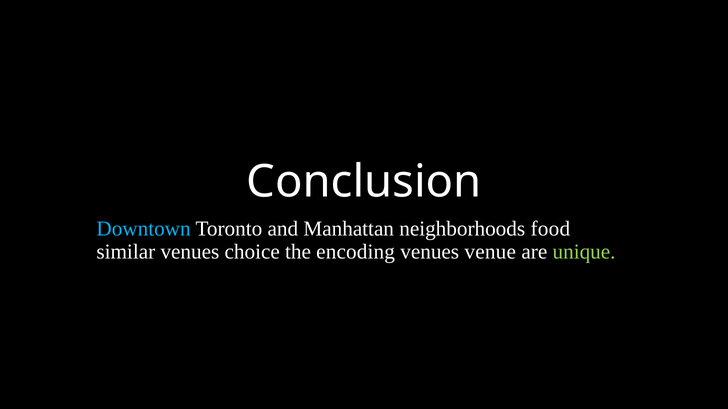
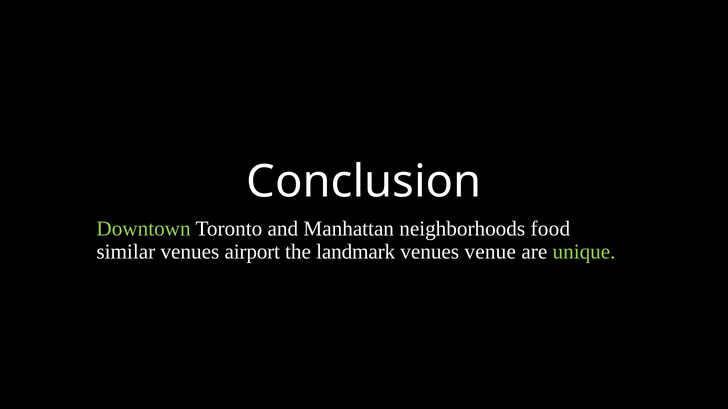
Downtown colour: light blue -> light green
choice: choice -> airport
encoding: encoding -> landmark
